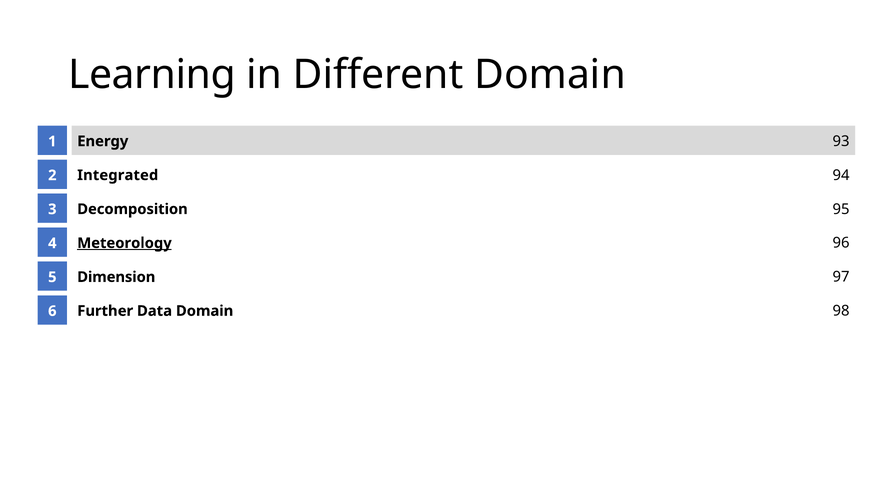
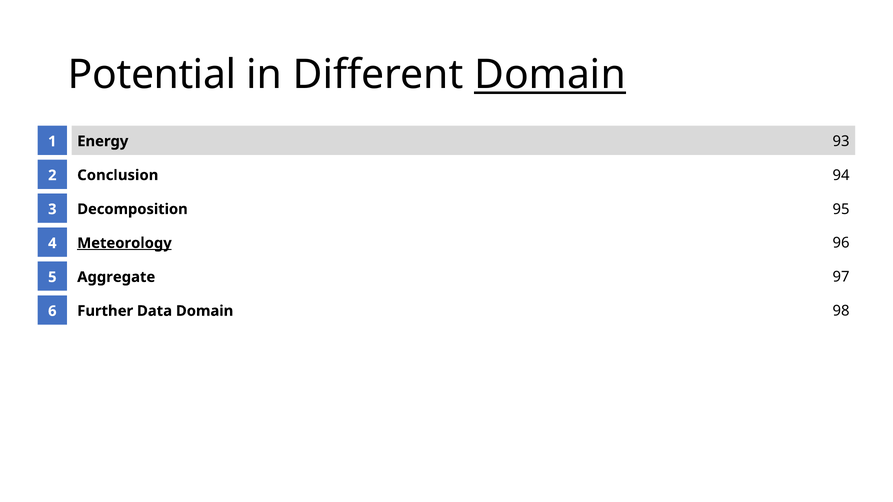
Learning: Learning -> Potential
Domain at (550, 75) underline: none -> present
Integrated: Integrated -> Conclusion
Dimension: Dimension -> Aggregate
